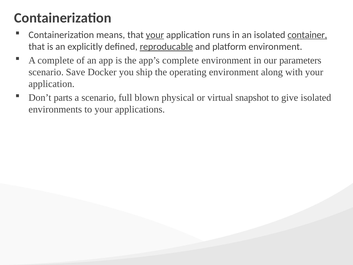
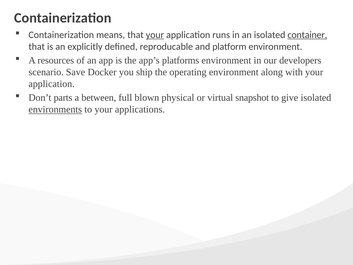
reproducable underline: present -> none
A complete: complete -> resources
app’s complete: complete -> platforms
parameters: parameters -> developers
a scenario: scenario -> between
environments underline: none -> present
